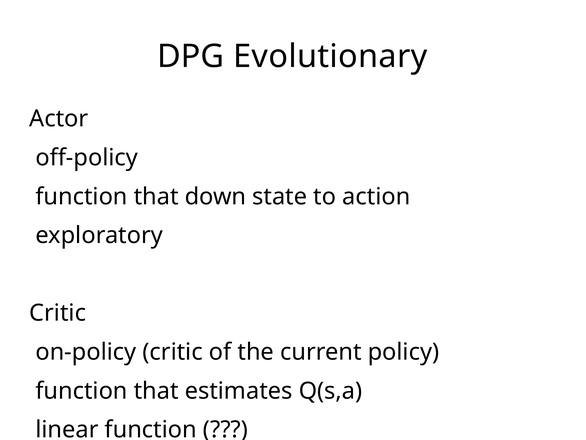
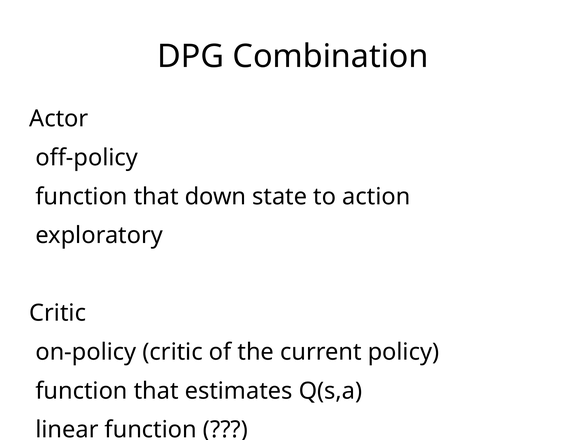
Evolutionary: Evolutionary -> Combination
